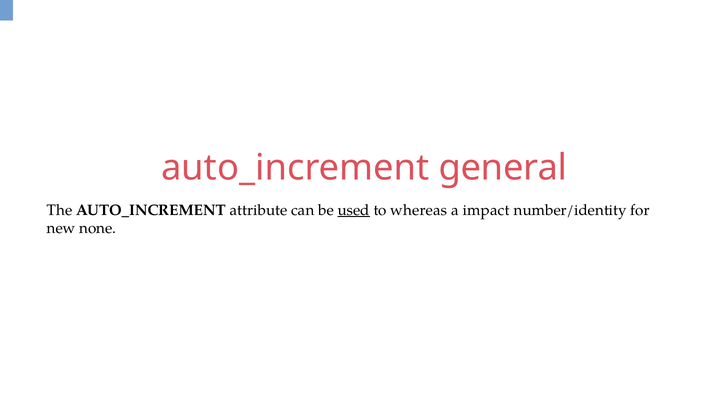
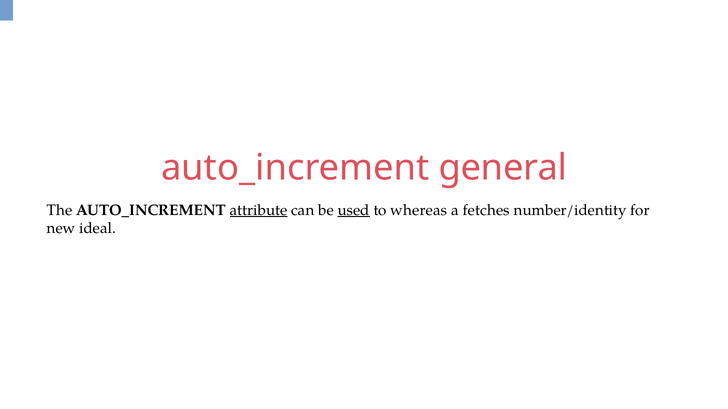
attribute underline: none -> present
impact: impact -> fetches
none: none -> ideal
